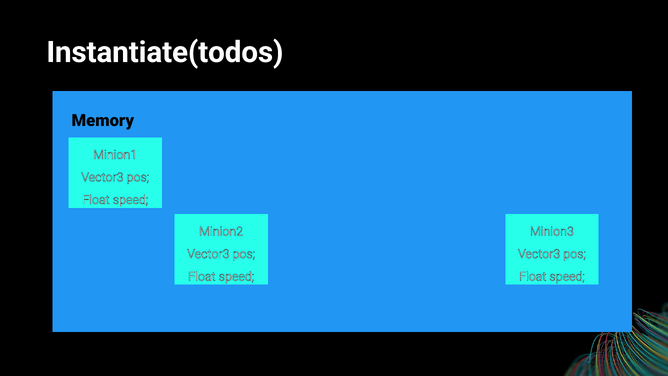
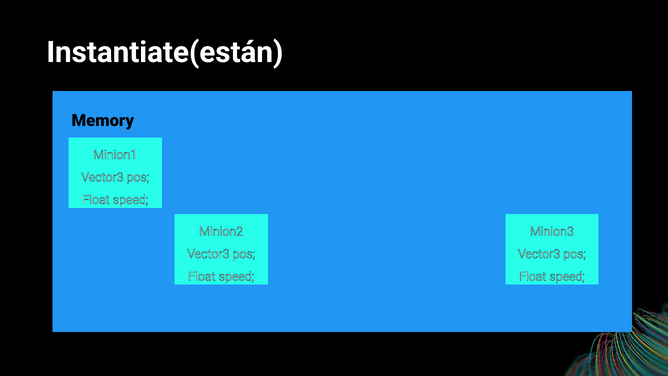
Instantiate(todos: Instantiate(todos -> Instantiate(están
